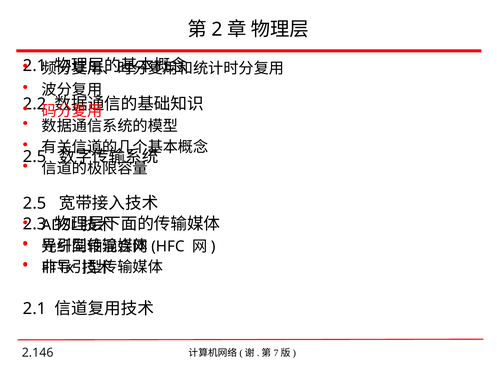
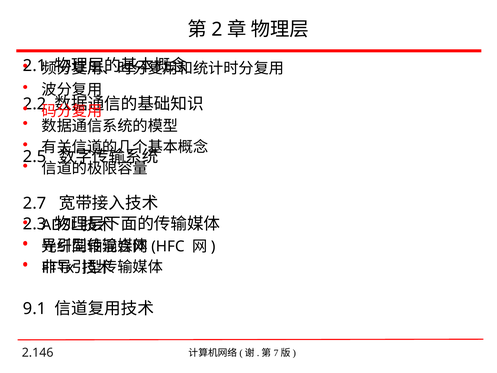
2.5 at (35, 203): 2.5 -> 2.7
2.1 at (35, 309): 2.1 -> 9.1
